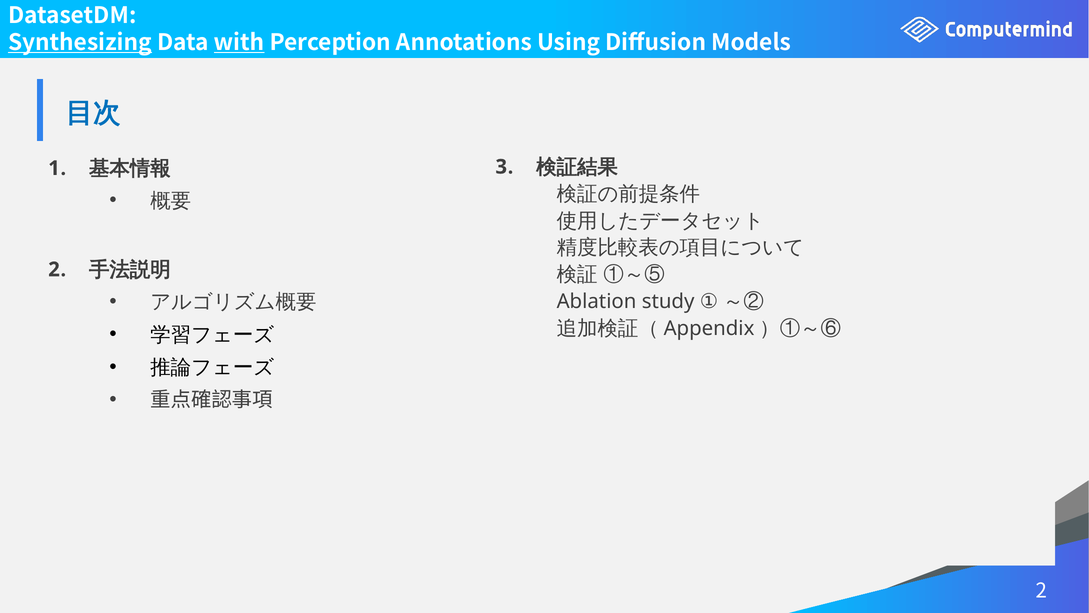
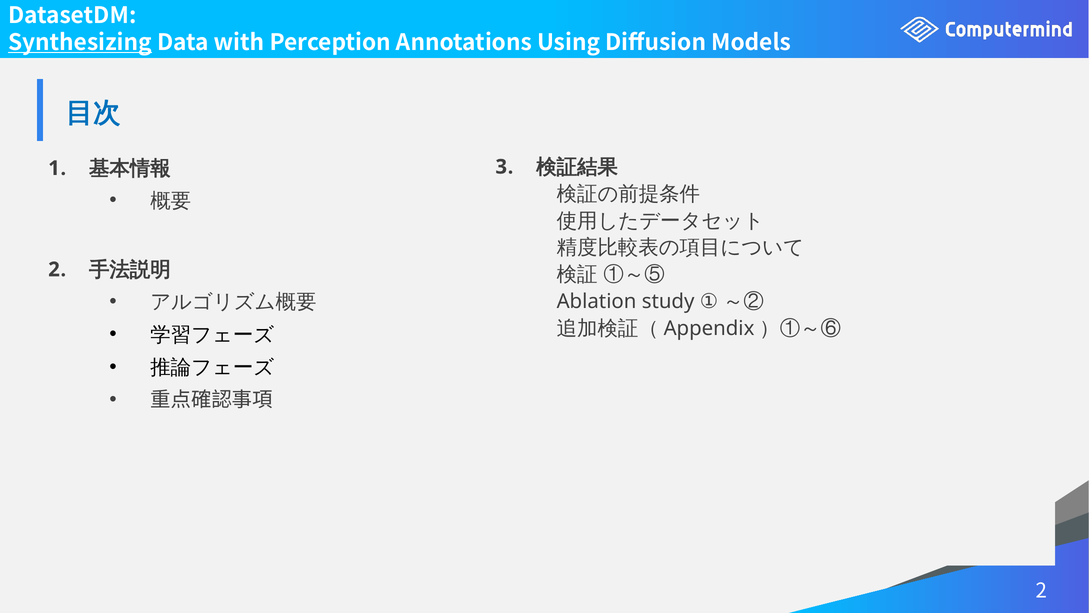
with underline: present -> none
